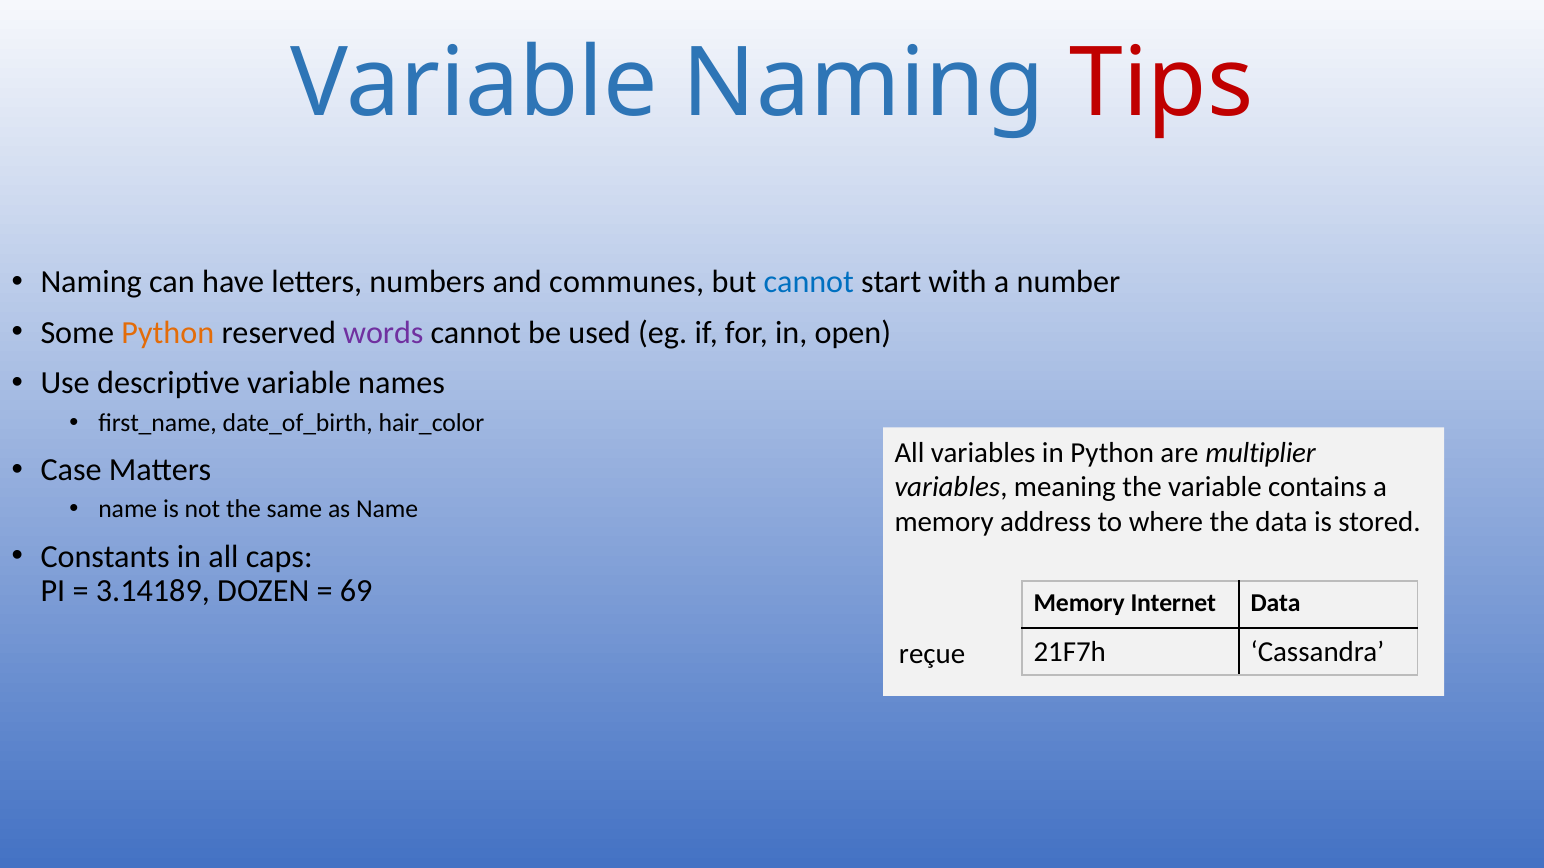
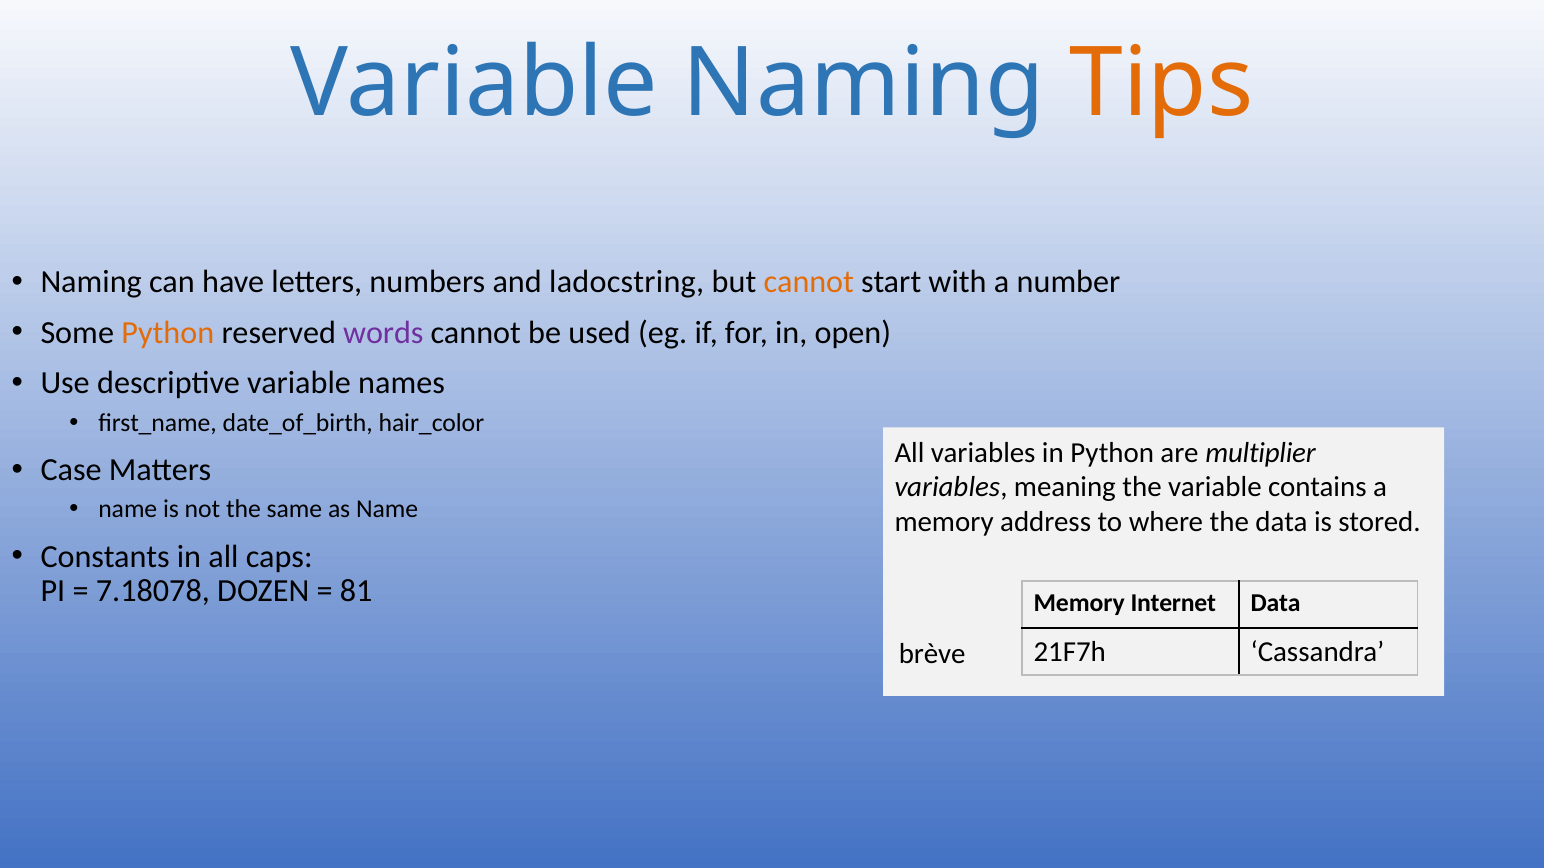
Tips colour: red -> orange
communes: communes -> ladocstring
cannot at (809, 282) colour: blue -> orange
3.14189: 3.14189 -> 7.18078
69: 69 -> 81
reçue: reçue -> brève
